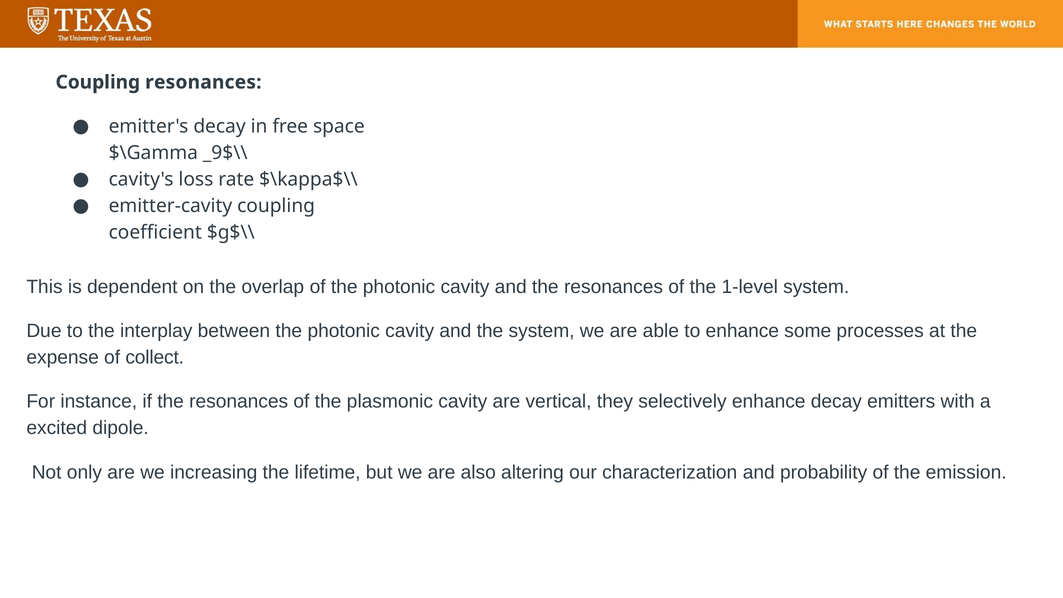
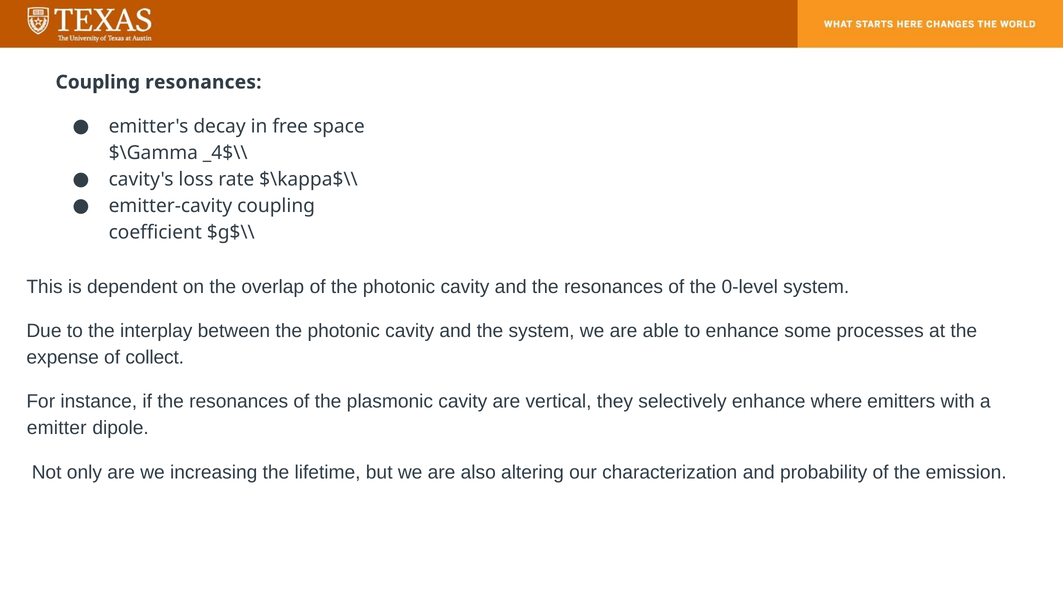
_9$\\: _9$\\ -> _4$\\
1-level: 1-level -> 0-level
enhance decay: decay -> where
excited: excited -> emitter
